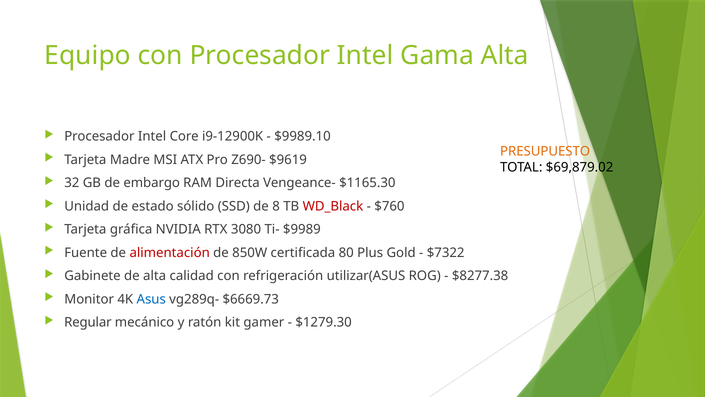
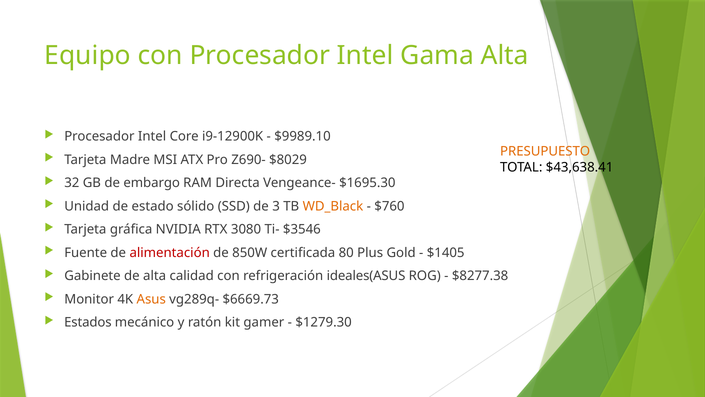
$9619: $9619 -> $8029
$69,879.02: $69,879.02 -> $43,638.41
$1165.30: $1165.30 -> $1695.30
8: 8 -> 3
WD_Black colour: red -> orange
$9989: $9989 -> $3546
$7322: $7322 -> $1405
utilizar(ASUS: utilizar(ASUS -> ideales(ASUS
Asus colour: blue -> orange
Regular: Regular -> Estados
